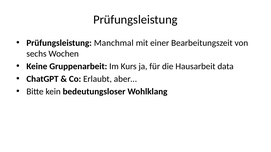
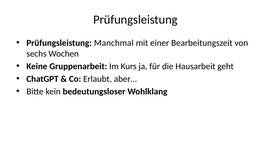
data: data -> geht
